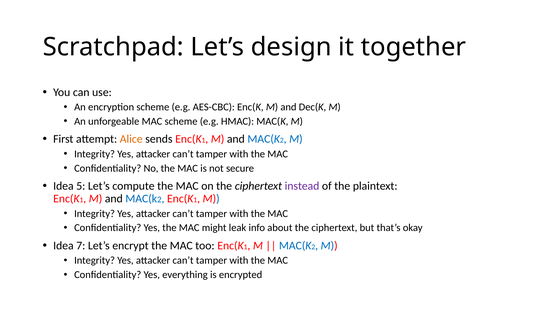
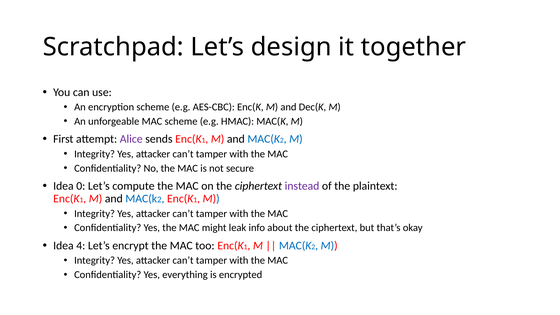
Alice colour: orange -> purple
5: 5 -> 0
7: 7 -> 4
